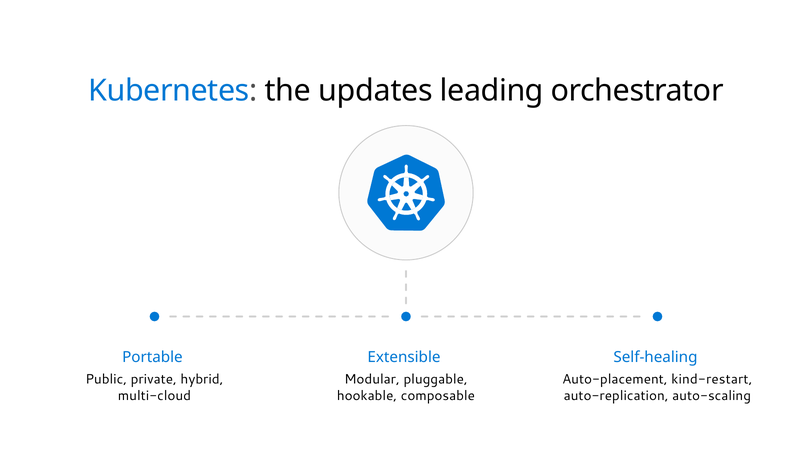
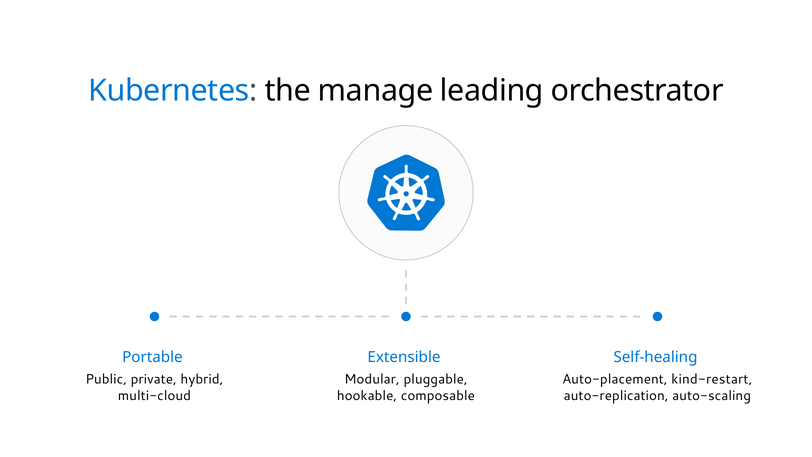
updates: updates -> manage
